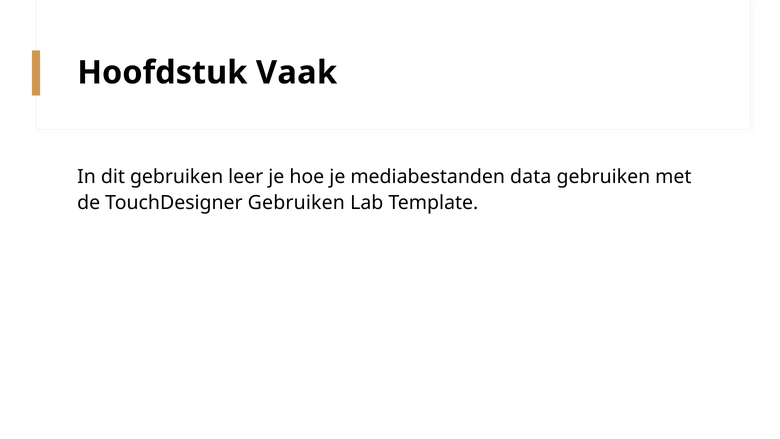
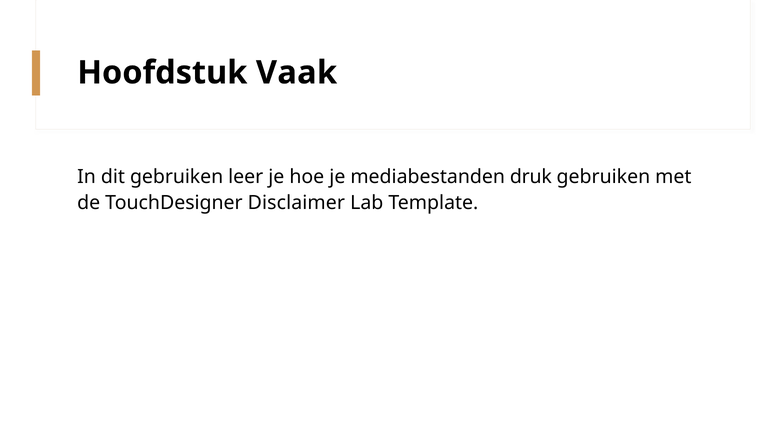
data: data -> druk
TouchDesigner Gebruiken: Gebruiken -> Disclaimer
